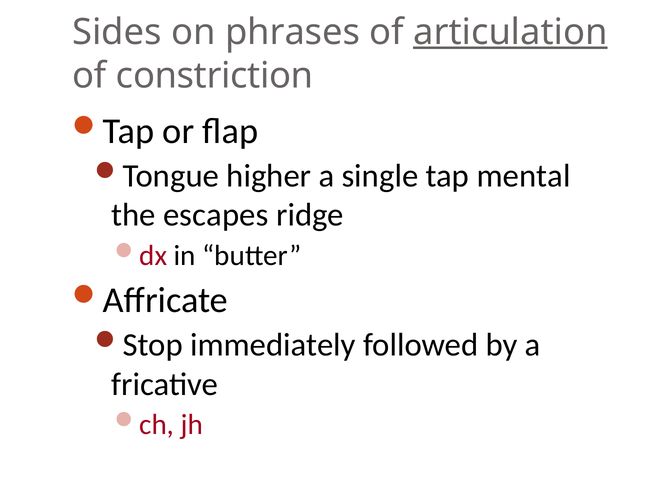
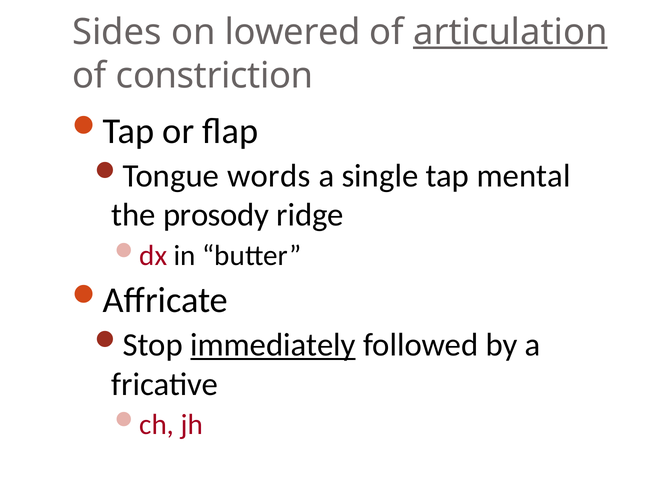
phrases: phrases -> lowered
higher: higher -> words
escapes: escapes -> prosody
immediately underline: none -> present
